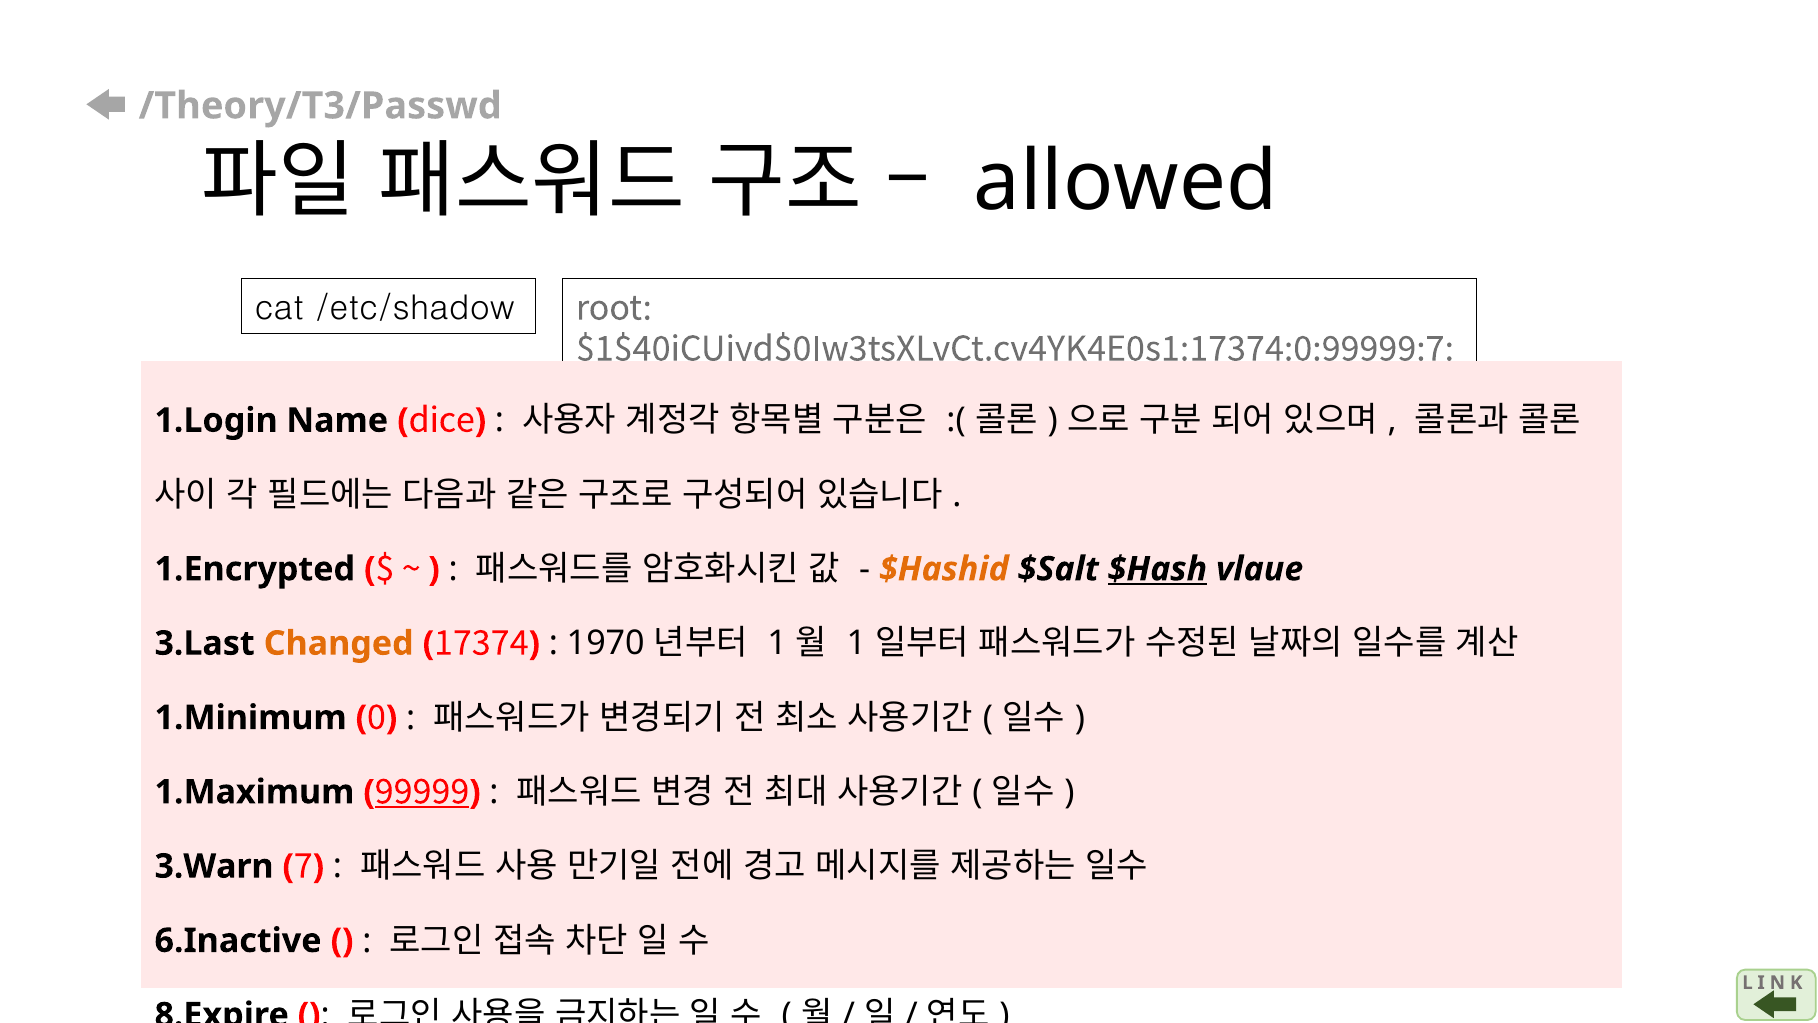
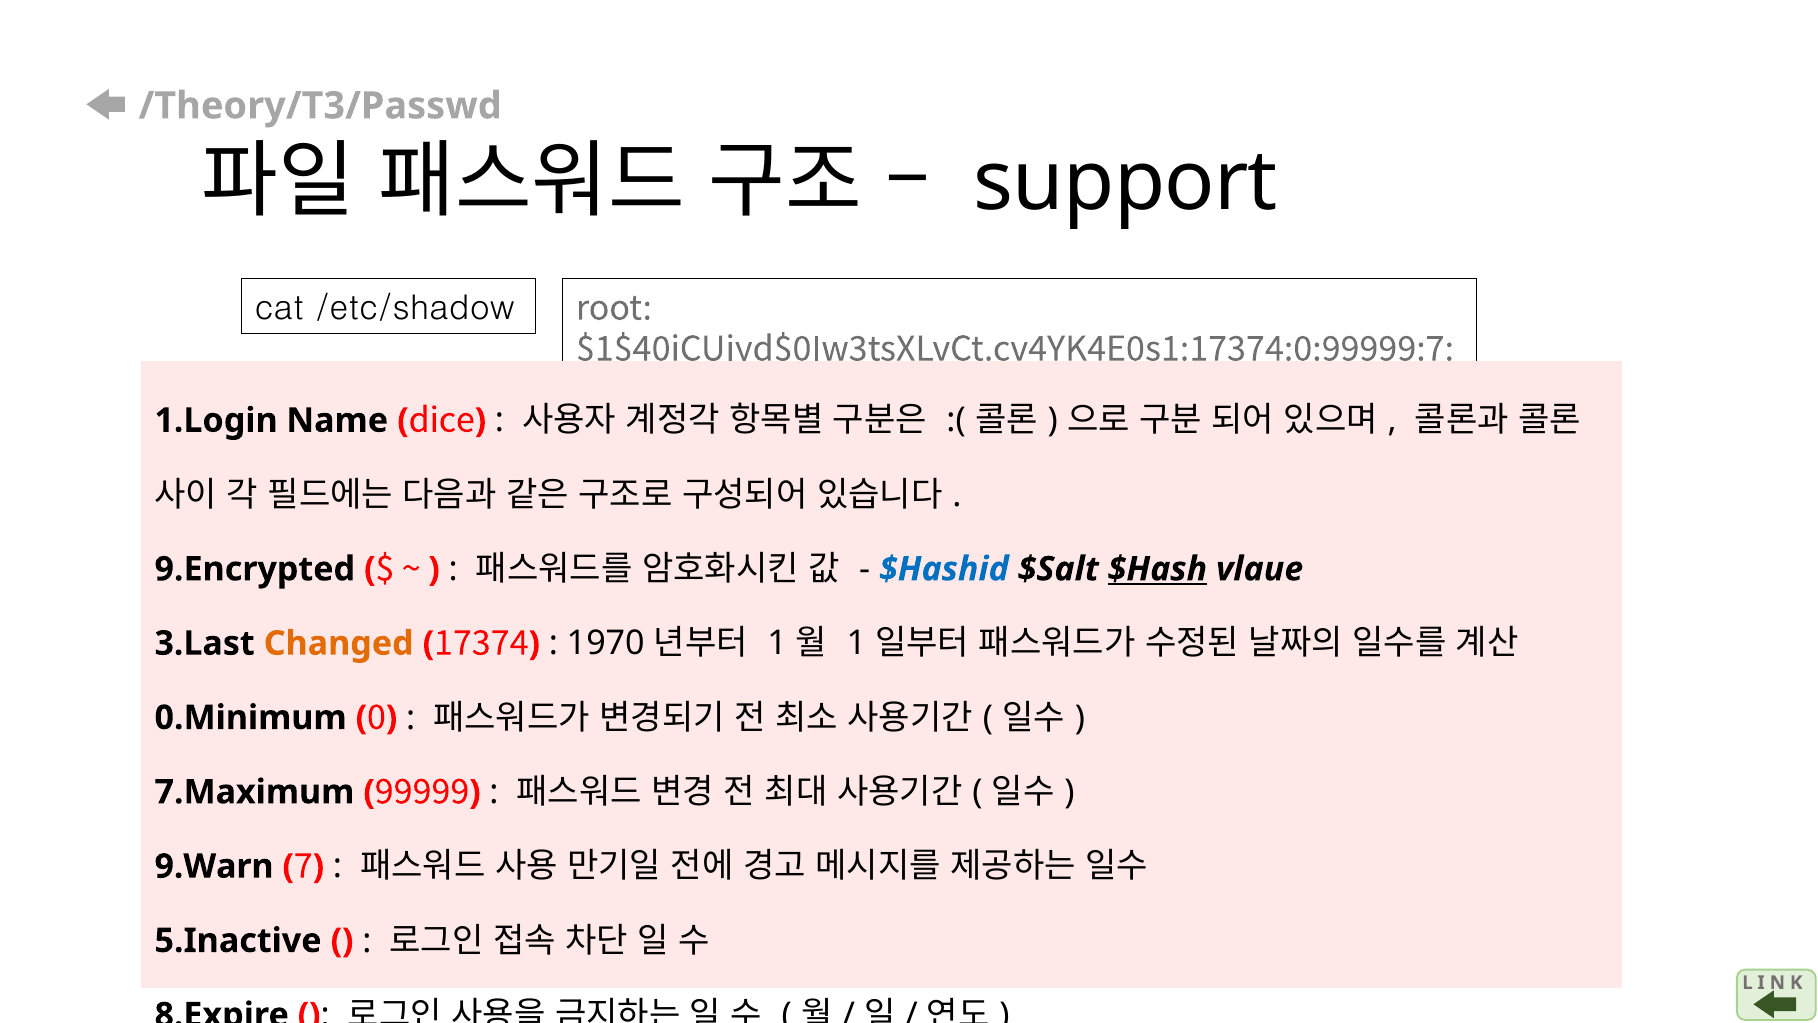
allowed: allowed -> support
1.Encrypted: 1.Encrypted -> 9.Encrypted
$Hashid colour: orange -> blue
1.Minimum: 1.Minimum -> 0.Minimum
1.Maximum: 1.Maximum -> 7.Maximum
99999 underline: present -> none
3.Warn: 3.Warn -> 9.Warn
6.Inactive: 6.Inactive -> 5.Inactive
